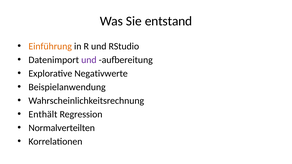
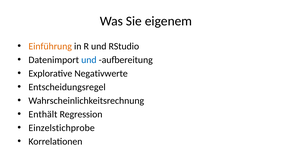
entstand: entstand -> eigenem
und at (89, 60) colour: purple -> blue
Beispielanwendung: Beispielanwendung -> Entscheidungsregel
Normalverteilten: Normalverteilten -> Einzelstichprobe
